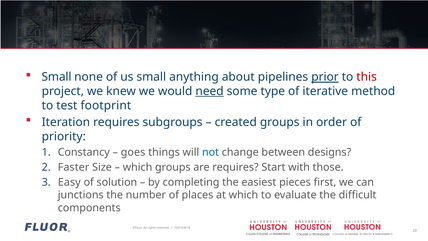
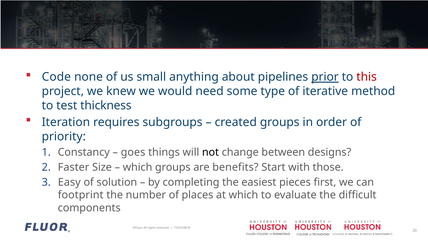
Small at (56, 77): Small -> Code
need underline: present -> none
footprint: footprint -> thickness
not colour: blue -> black
are requires: requires -> benefits
junctions: junctions -> footprint
